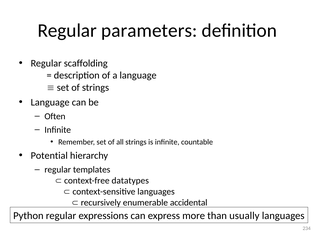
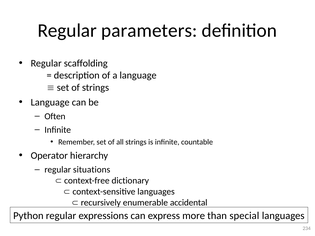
Potential: Potential -> Operator
templates: templates -> situations
datatypes: datatypes -> dictionary
usually: usually -> special
